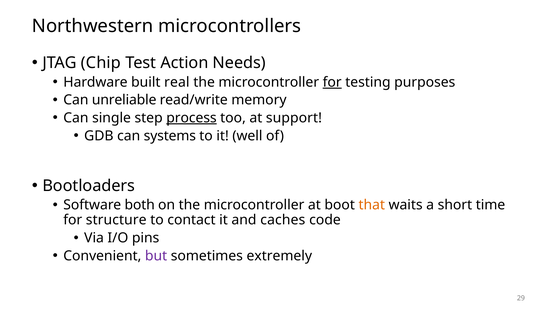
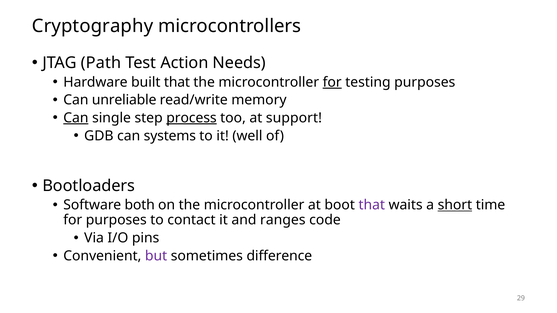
Northwestern: Northwestern -> Cryptography
Chip: Chip -> Path
built real: real -> that
Can at (76, 118) underline: none -> present
that at (372, 205) colour: orange -> purple
short underline: none -> present
for structure: structure -> purposes
caches: caches -> ranges
extremely: extremely -> difference
